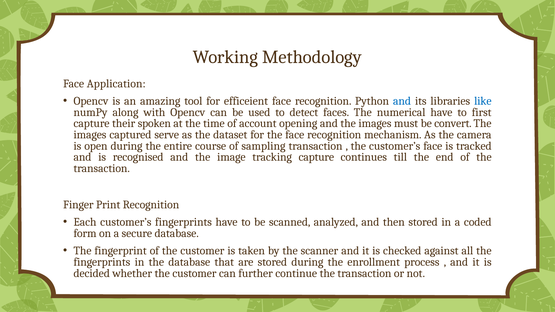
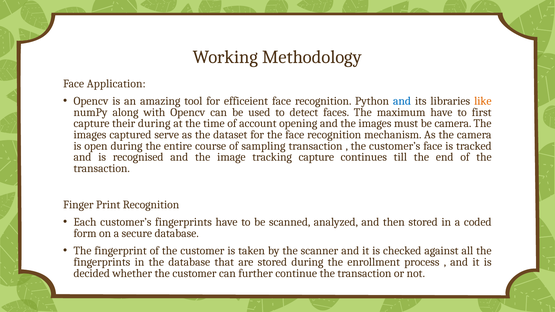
like colour: blue -> orange
numerical: numerical -> maximum
their spoken: spoken -> during
be convert: convert -> camera
